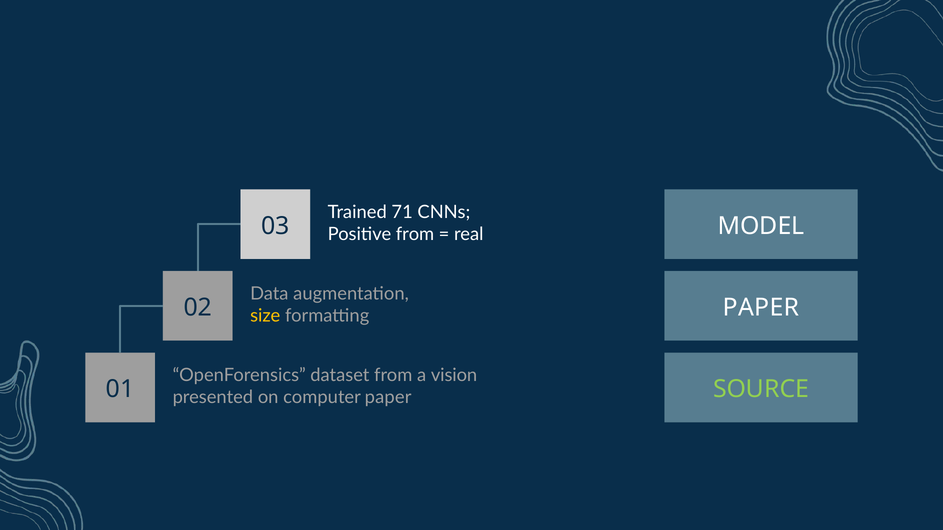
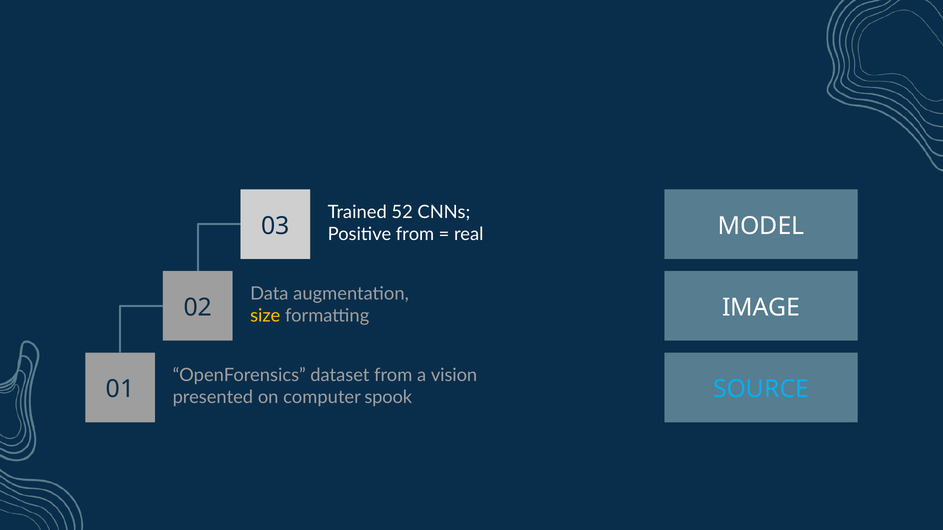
71: 71 -> 52
02 PAPER: PAPER -> IMAGE
SOURCE colour: light green -> light blue
computer paper: paper -> spook
